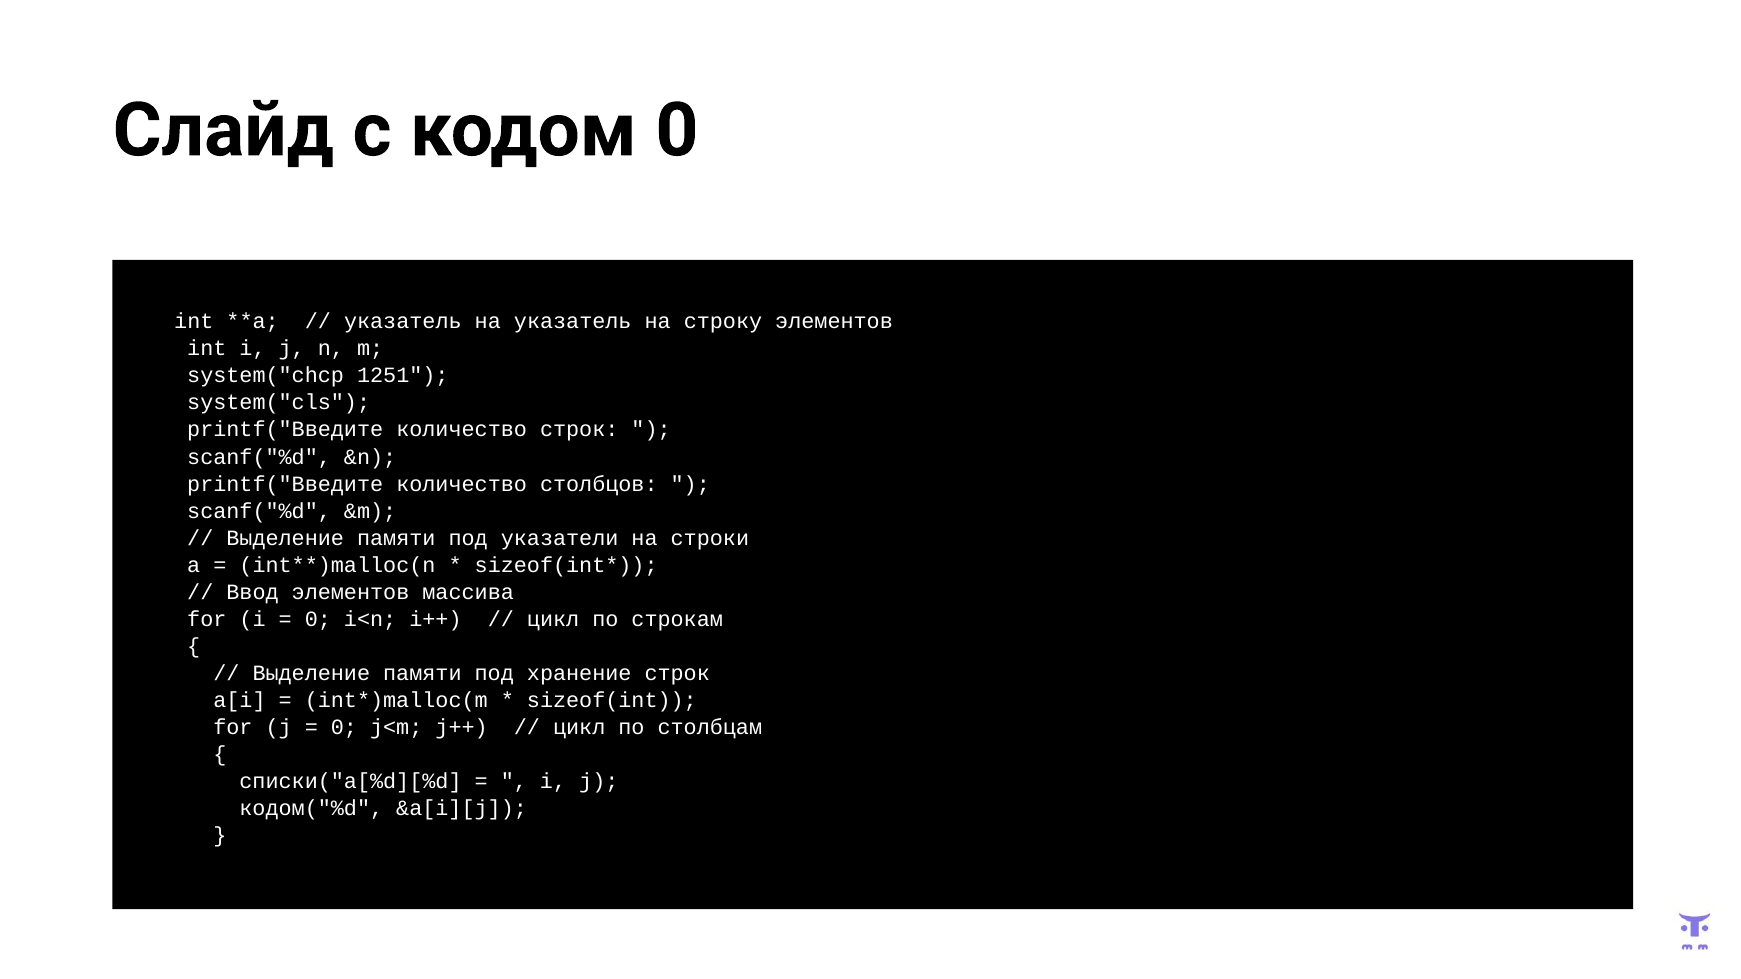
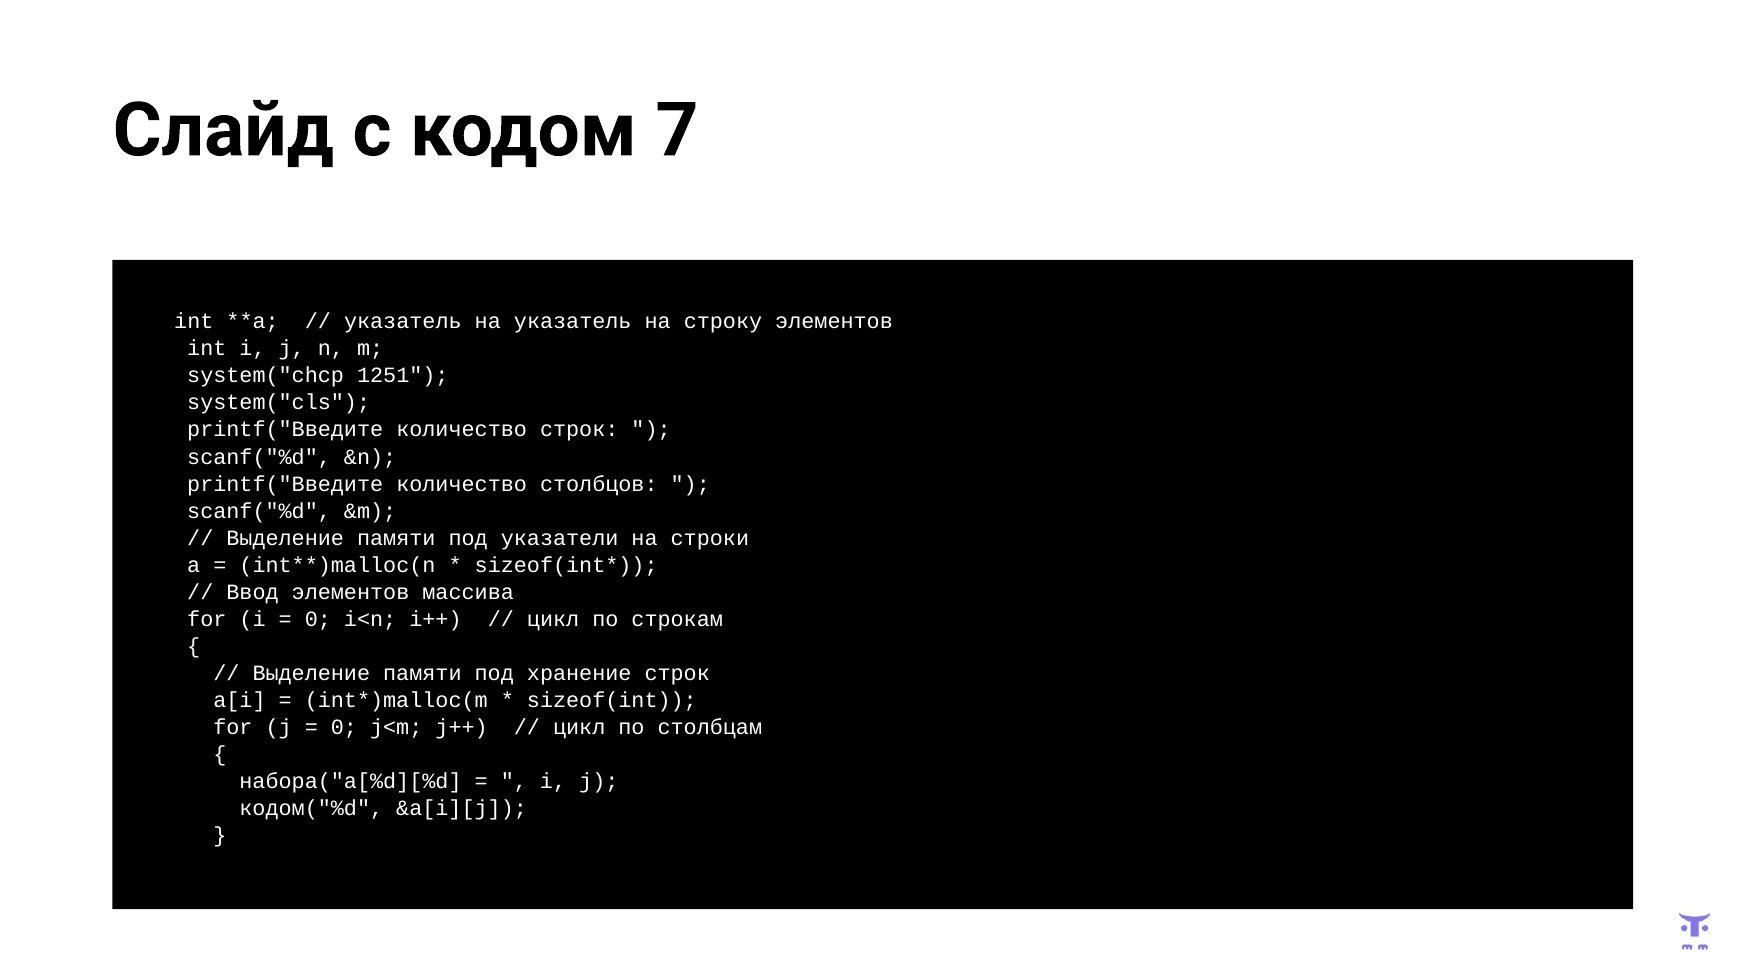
кодом 0: 0 -> 7
списки("a[%d][%d: списки("a[%d][%d -> набора("a[%d][%d
